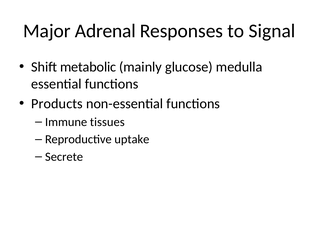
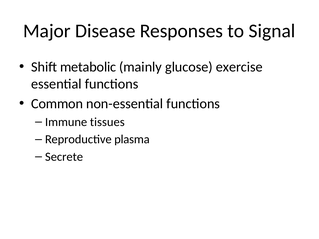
Adrenal: Adrenal -> Disease
medulla: medulla -> exercise
Products: Products -> Common
uptake: uptake -> plasma
